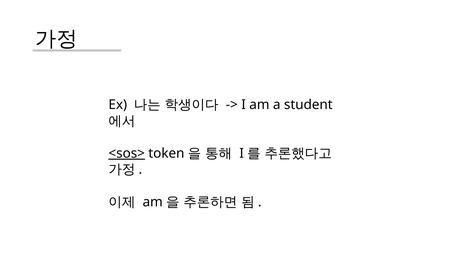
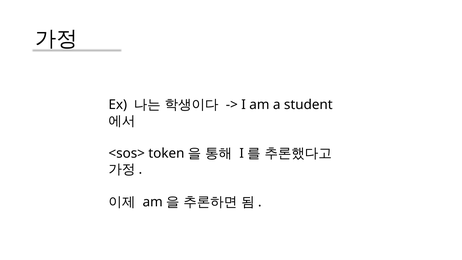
<sos> underline: present -> none
